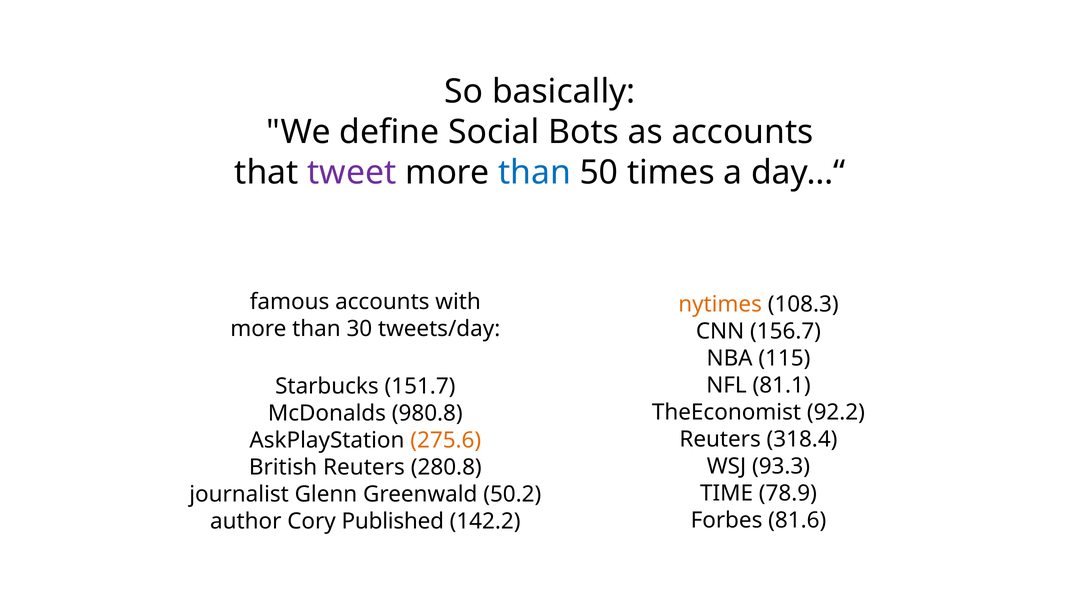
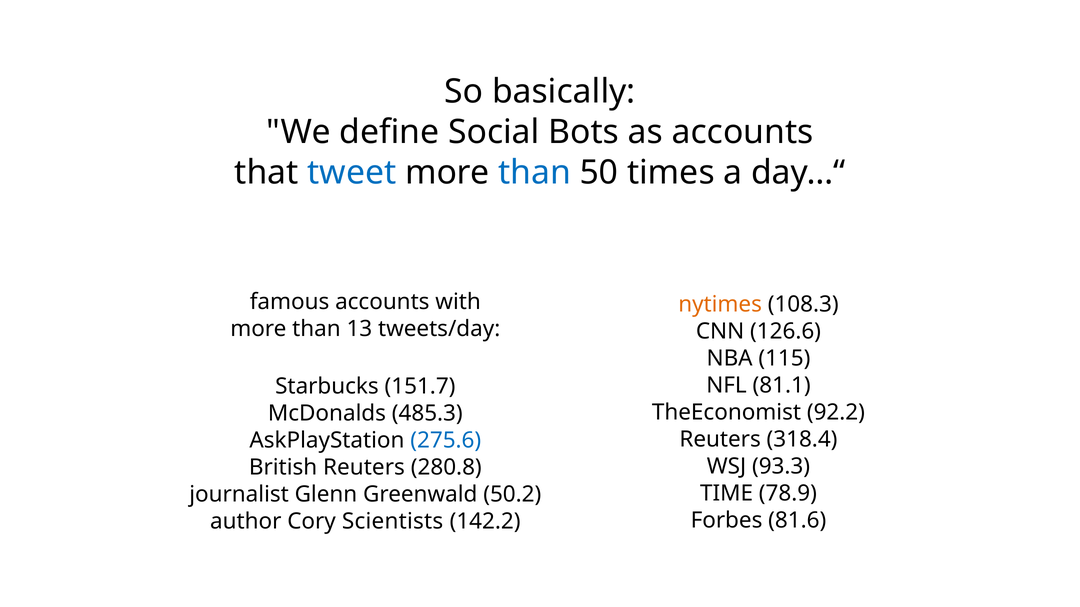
tweet colour: purple -> blue
30: 30 -> 13
156.7: 156.7 -> 126.6
980.8: 980.8 -> 485.3
275.6 colour: orange -> blue
Published: Published -> Scientists
